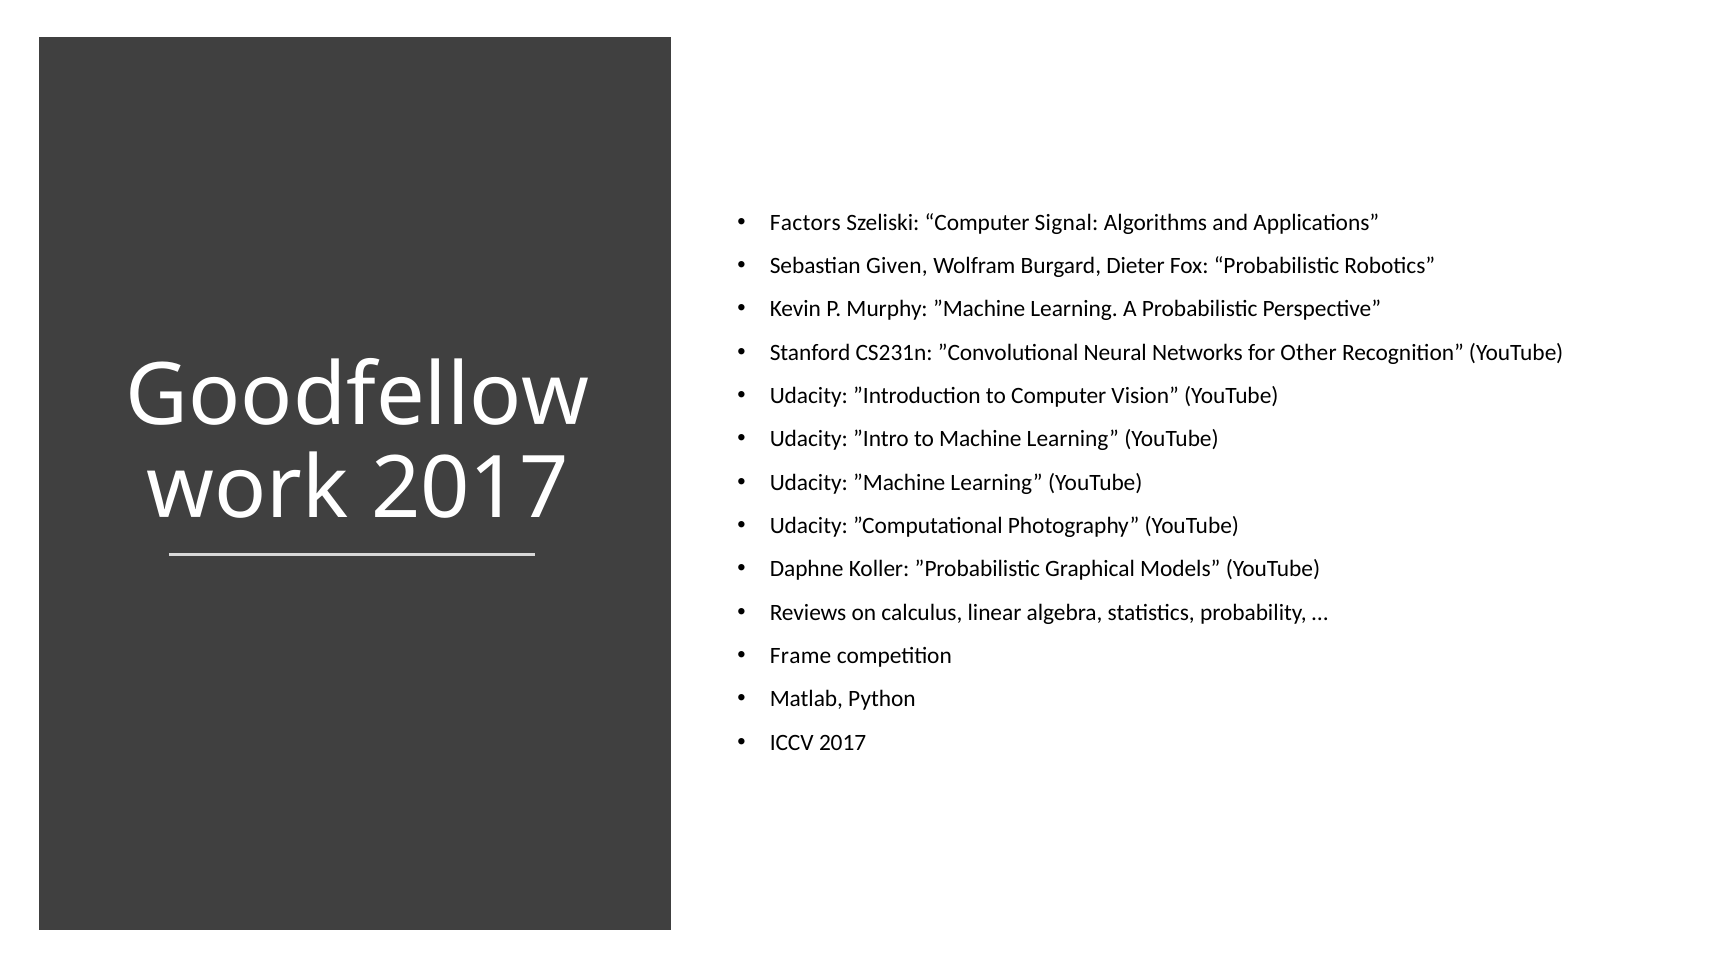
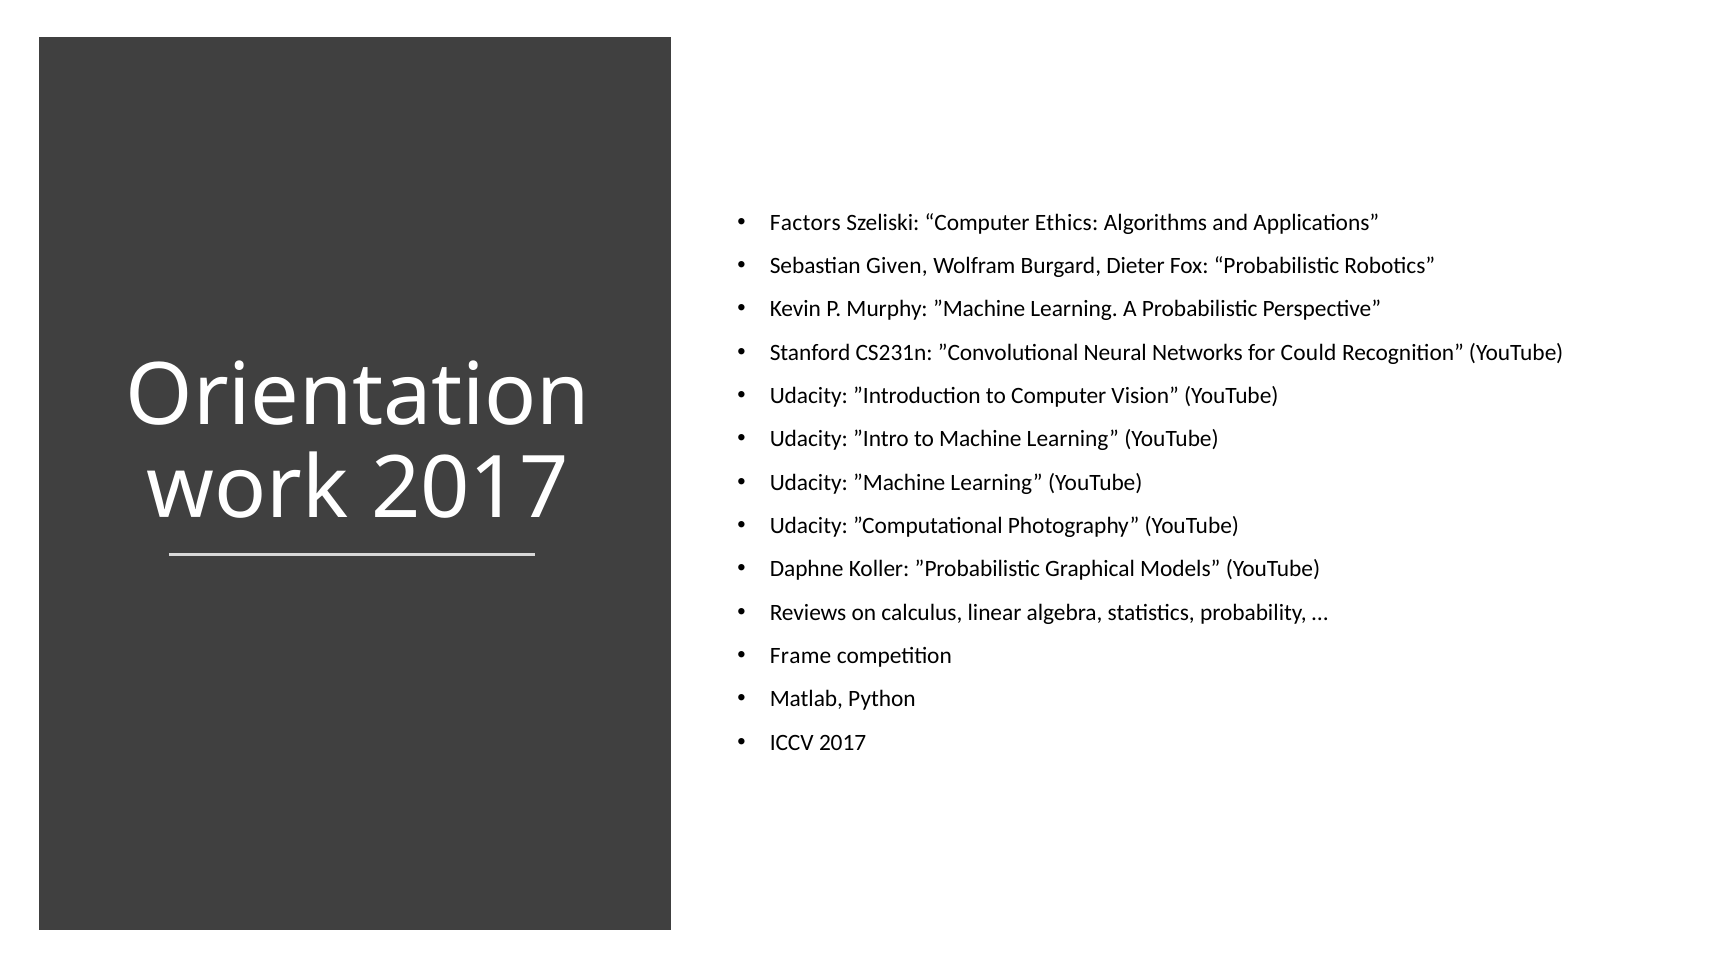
Signal: Signal -> Ethics
Other: Other -> Could
Goodfellow: Goodfellow -> Orientation
